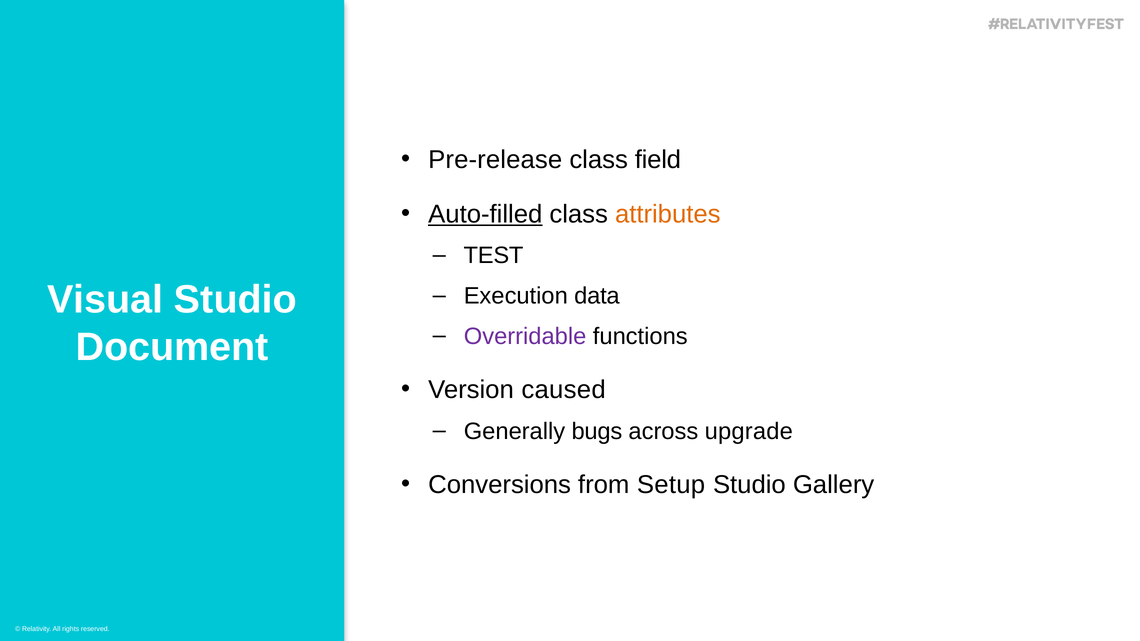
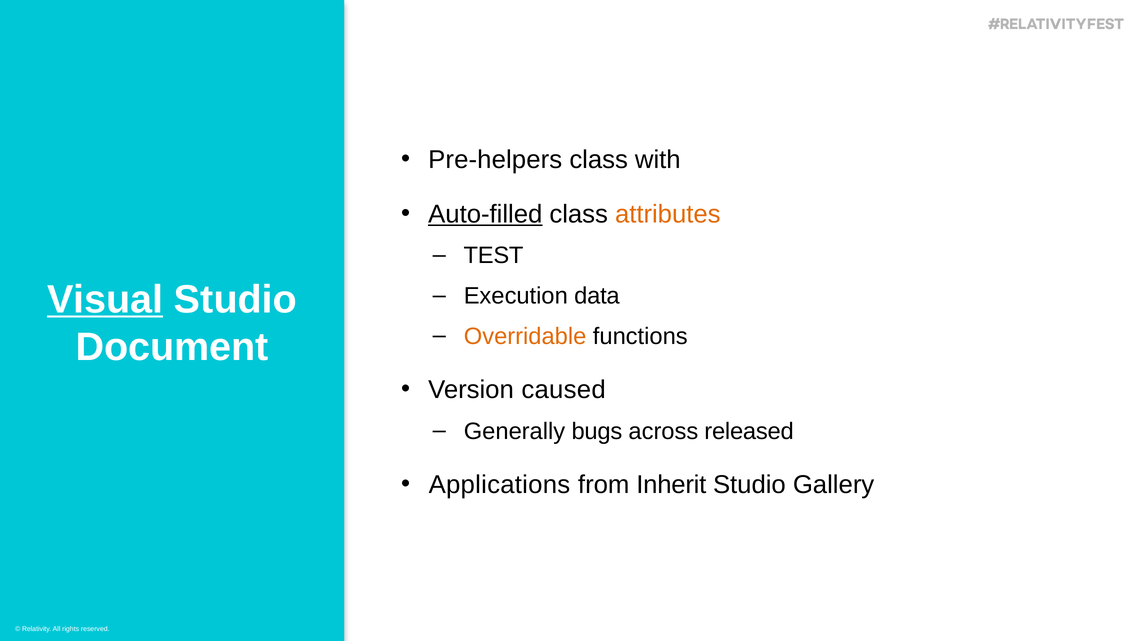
Pre-release: Pre-release -> Pre-helpers
field: field -> with
Visual underline: none -> present
Overridable colour: purple -> orange
upgrade: upgrade -> released
Conversions: Conversions -> Applications
Setup: Setup -> Inherit
